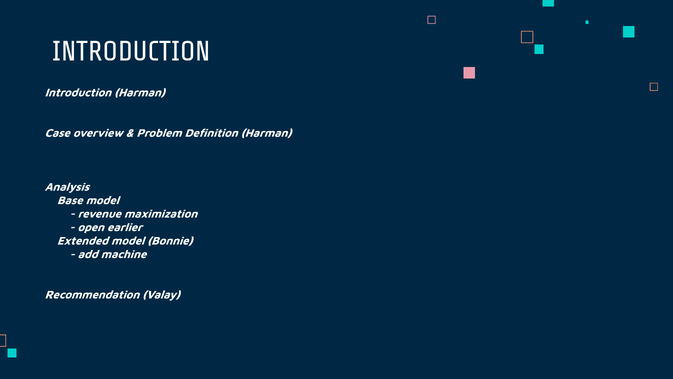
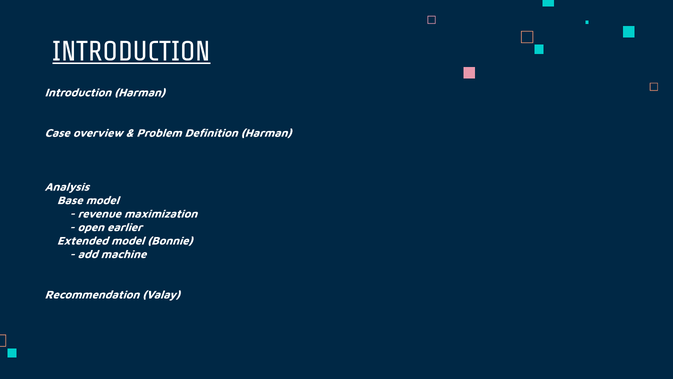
INTRODUCTION at (131, 51) underline: none -> present
